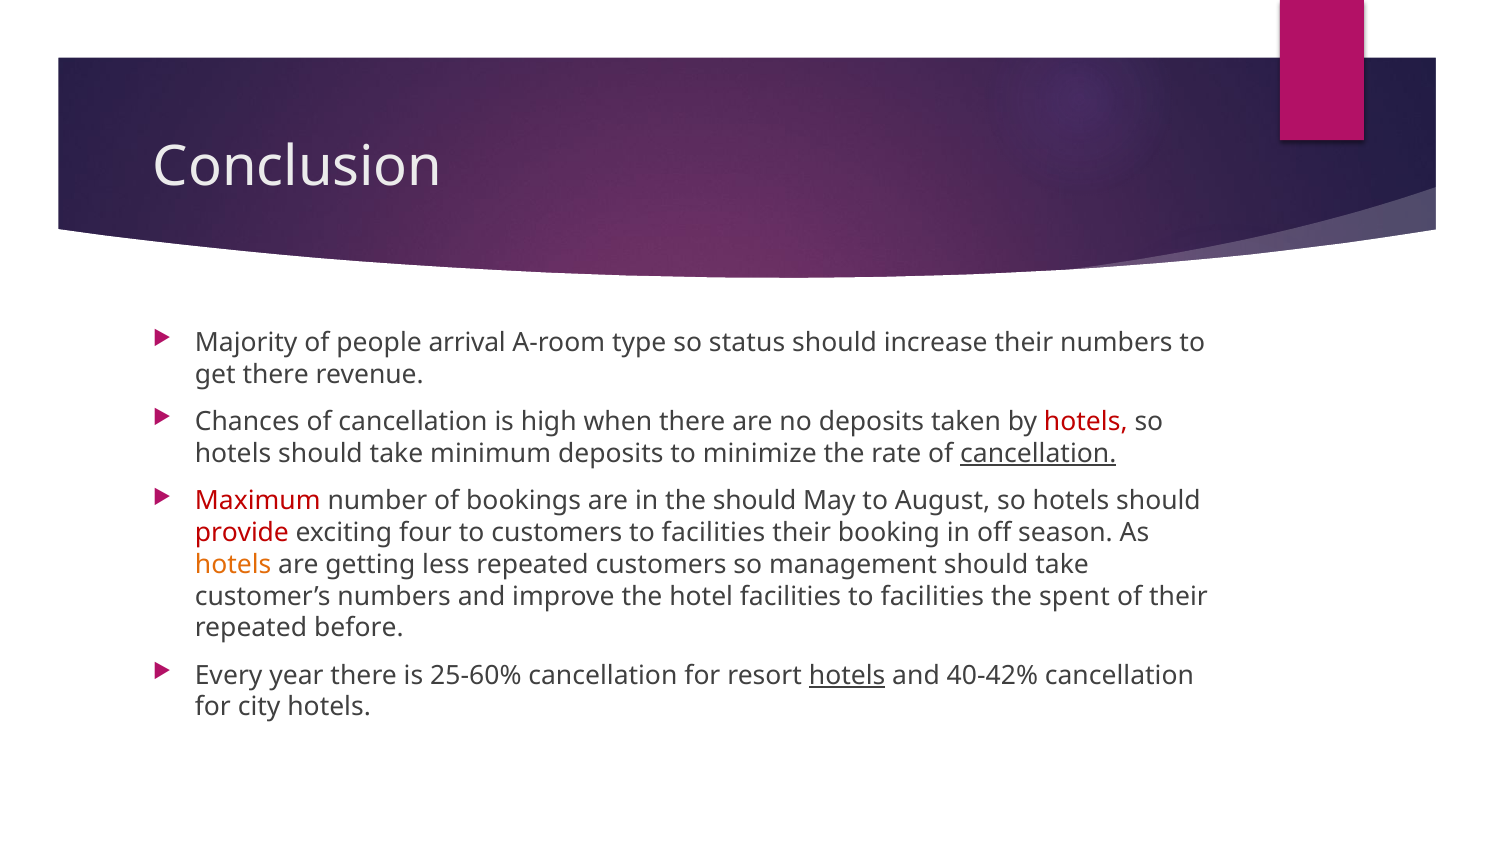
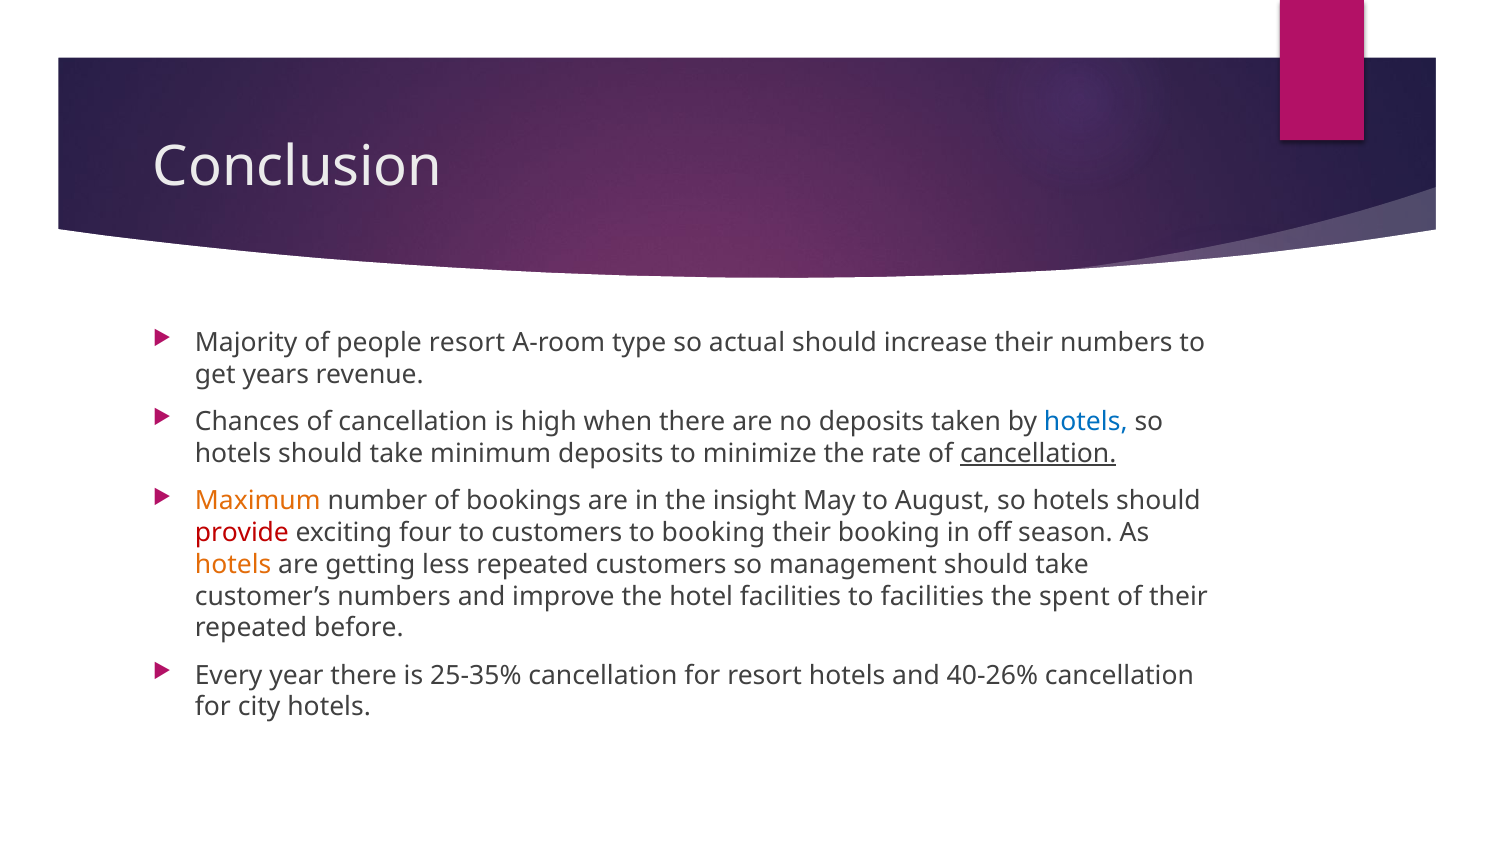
people arrival: arrival -> resort
status: status -> actual
get there: there -> years
hotels at (1086, 422) colour: red -> blue
Maximum colour: red -> orange
the should: should -> insight
customers to facilities: facilities -> booking
25-60%: 25-60% -> 25-35%
hotels at (847, 675) underline: present -> none
40-42%: 40-42% -> 40-26%
